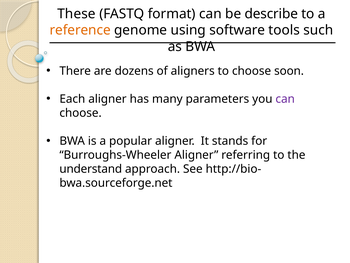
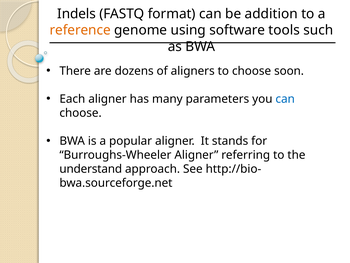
These: These -> Indels
describe: describe -> addition
can at (285, 99) colour: purple -> blue
